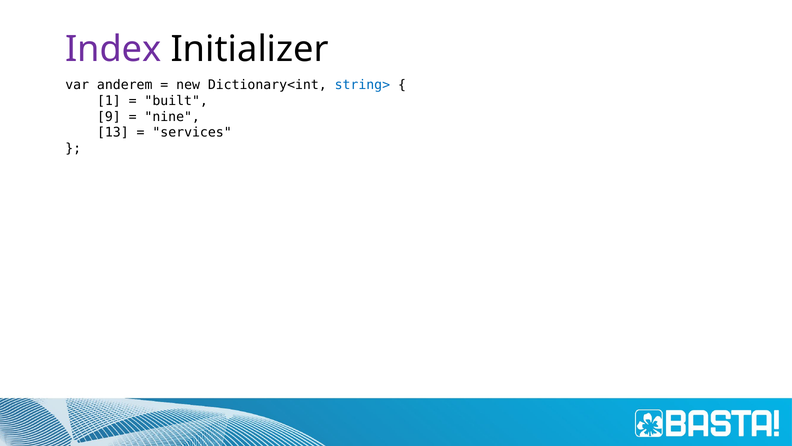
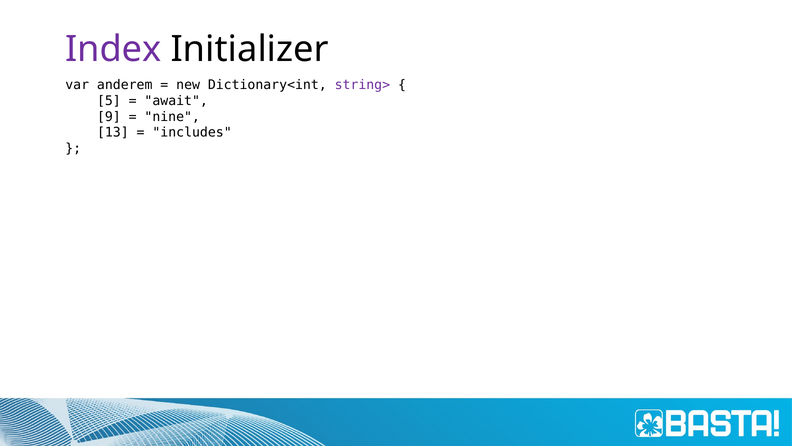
string> colour: blue -> purple
1: 1 -> 5
built: built -> await
services: services -> includes
